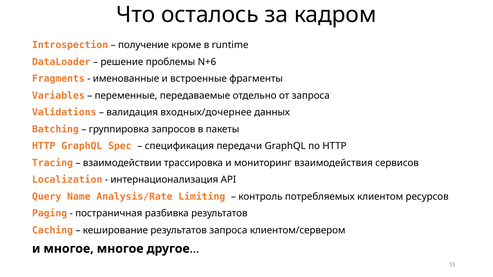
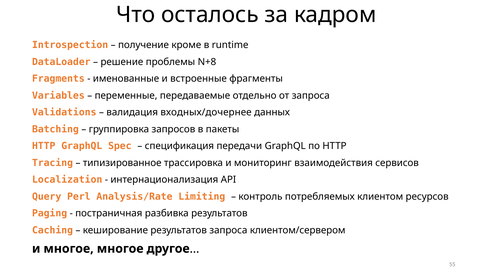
N+6: N+6 -> N+8
взаимодействии: взаимодействии -> типизированное
Name: Name -> Perl
